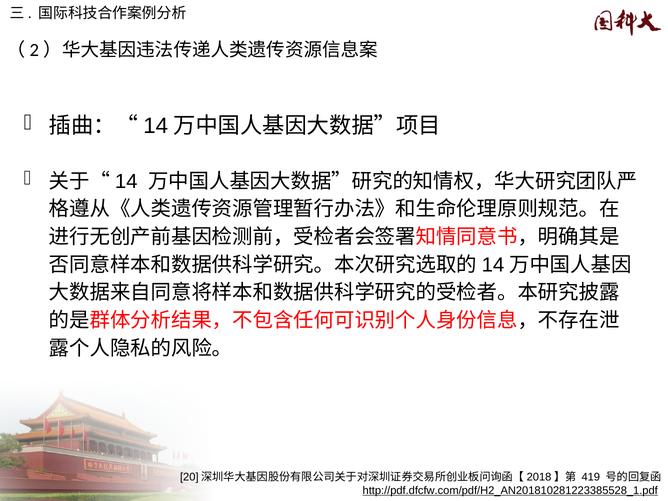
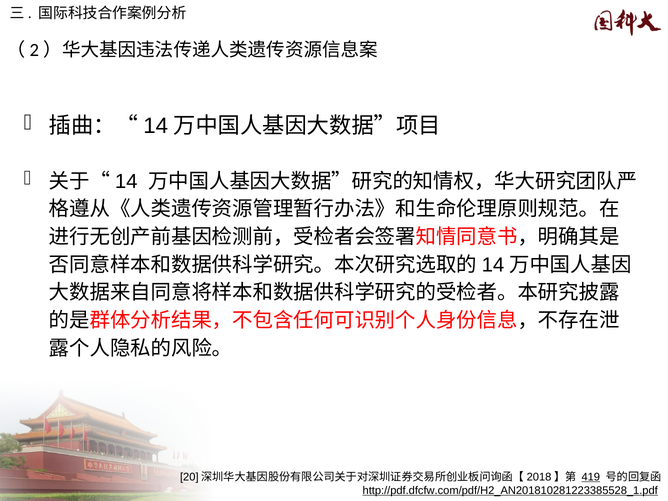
419 underline: none -> present
